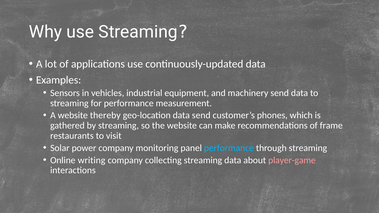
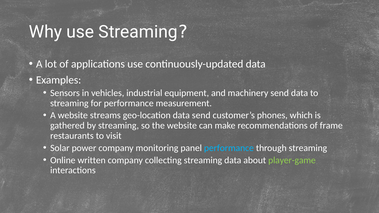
thereby: thereby -> streams
writing: writing -> written
player-game colour: pink -> light green
